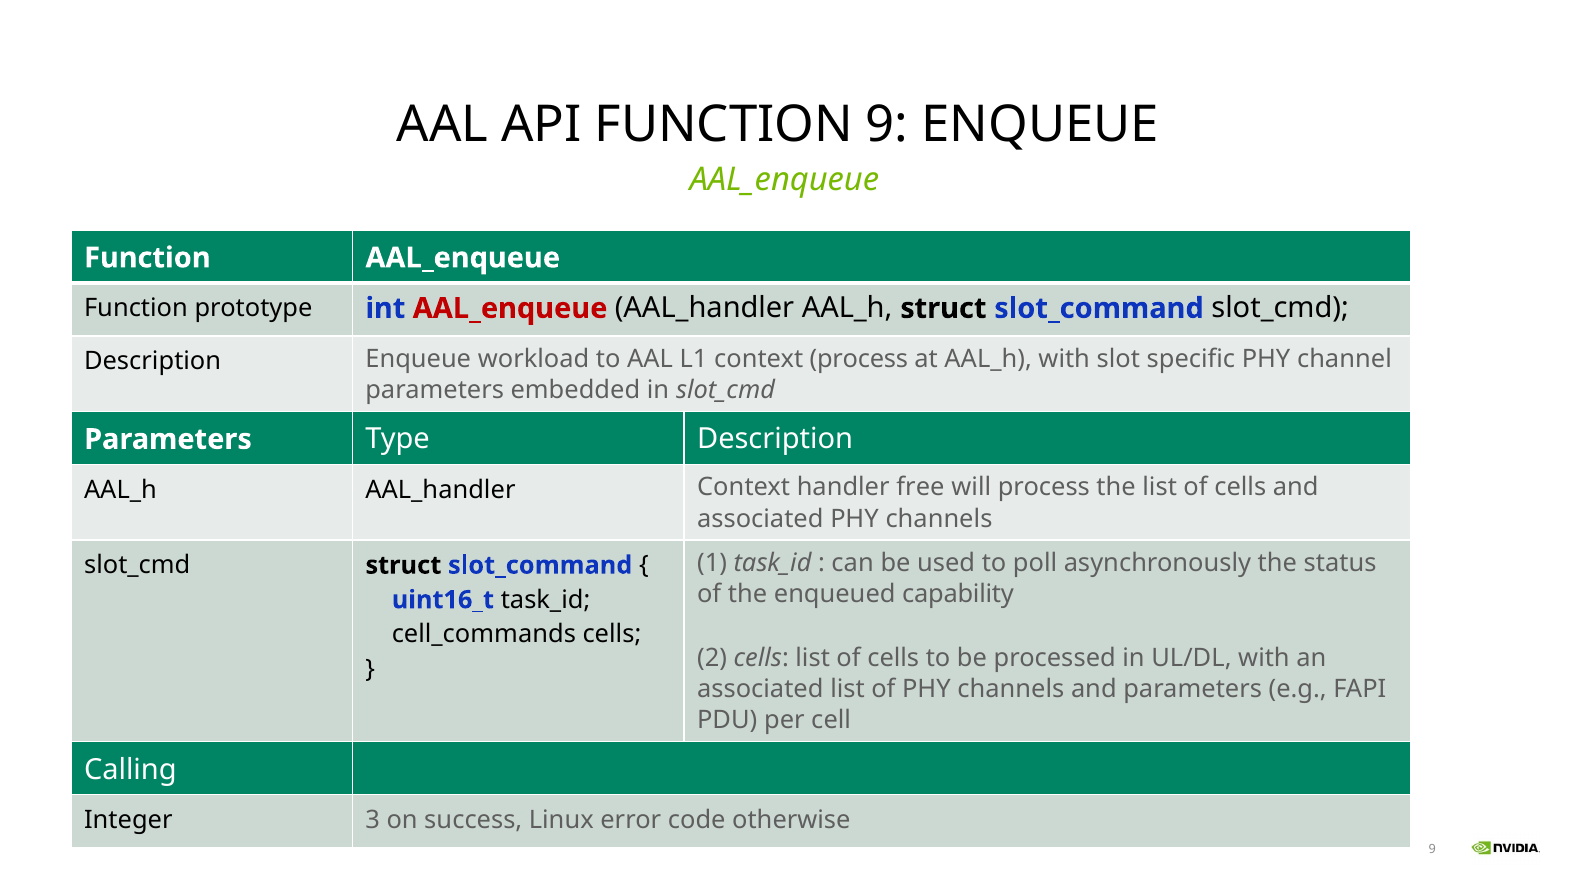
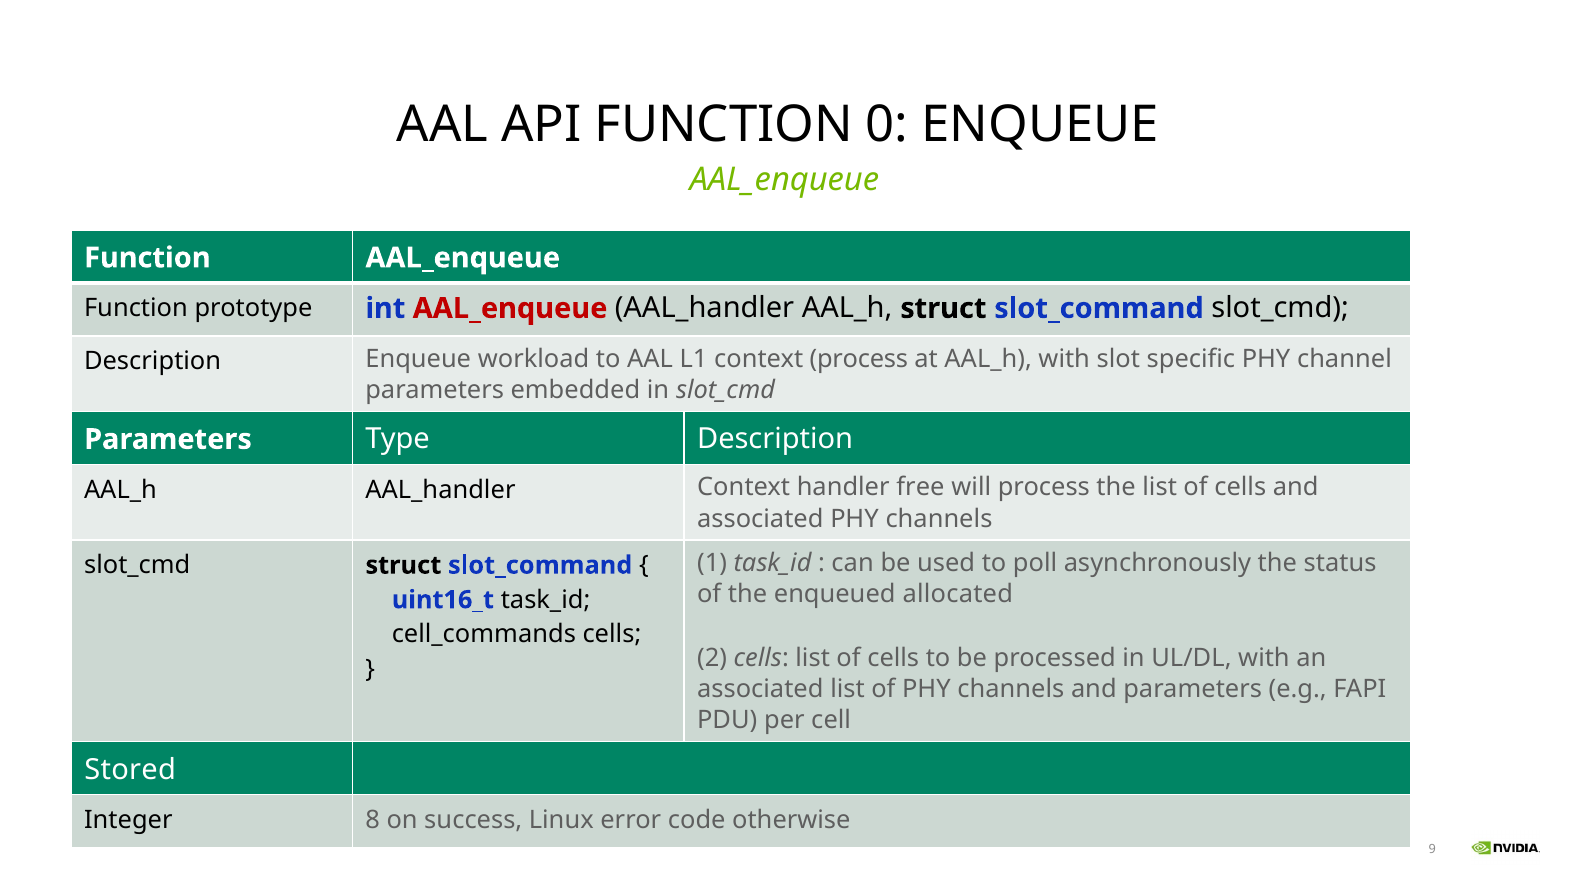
FUNCTION 9: 9 -> 0
capability: capability -> allocated
Calling: Calling -> Stored
3: 3 -> 8
